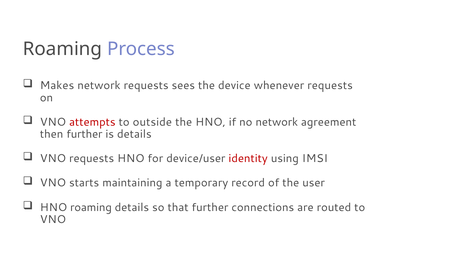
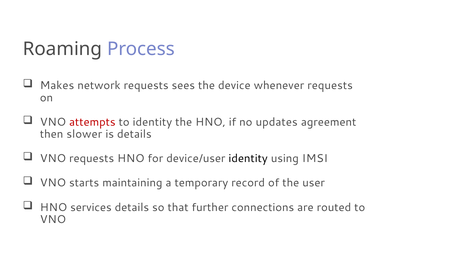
to outside: outside -> identity
no network: network -> updates
then further: further -> slower
identity at (248, 159) colour: red -> black
HNO roaming: roaming -> services
